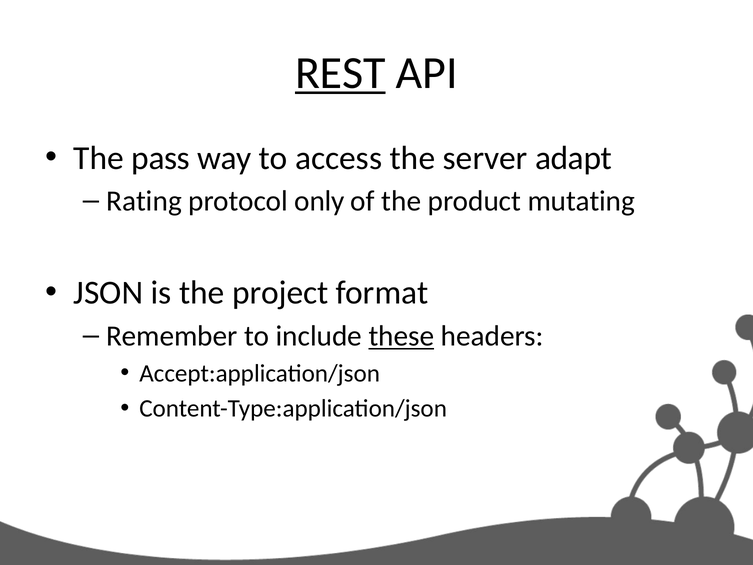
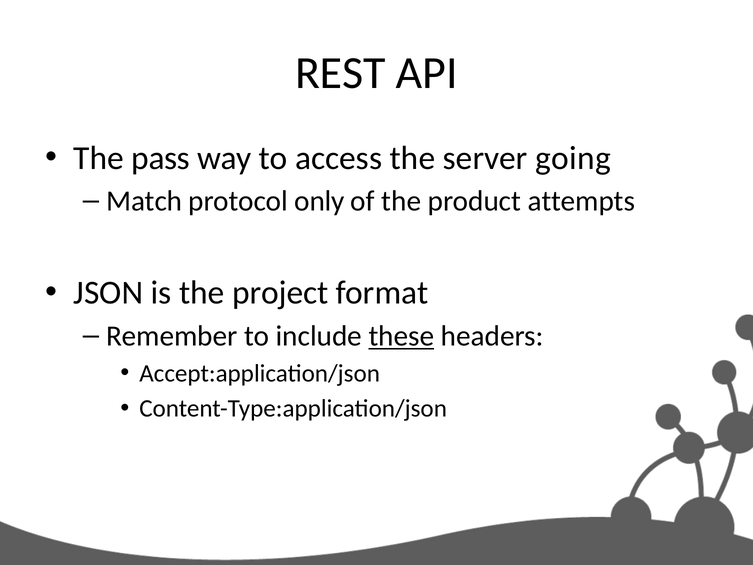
REST underline: present -> none
adapt: adapt -> going
Rating: Rating -> Match
mutating: mutating -> attempts
